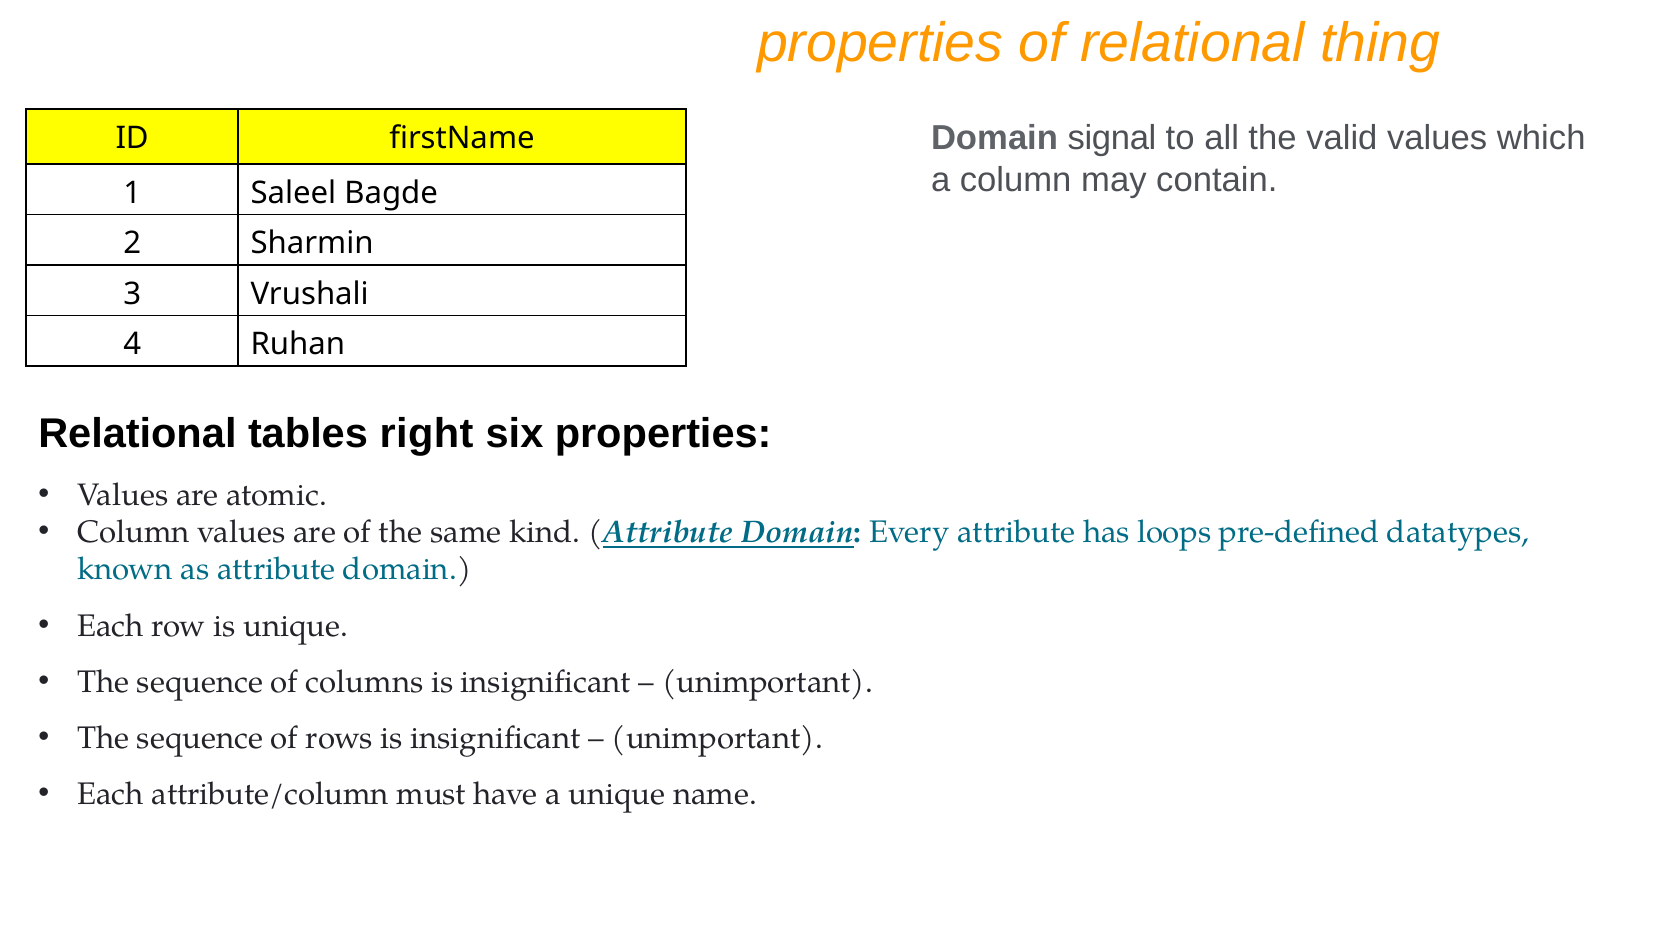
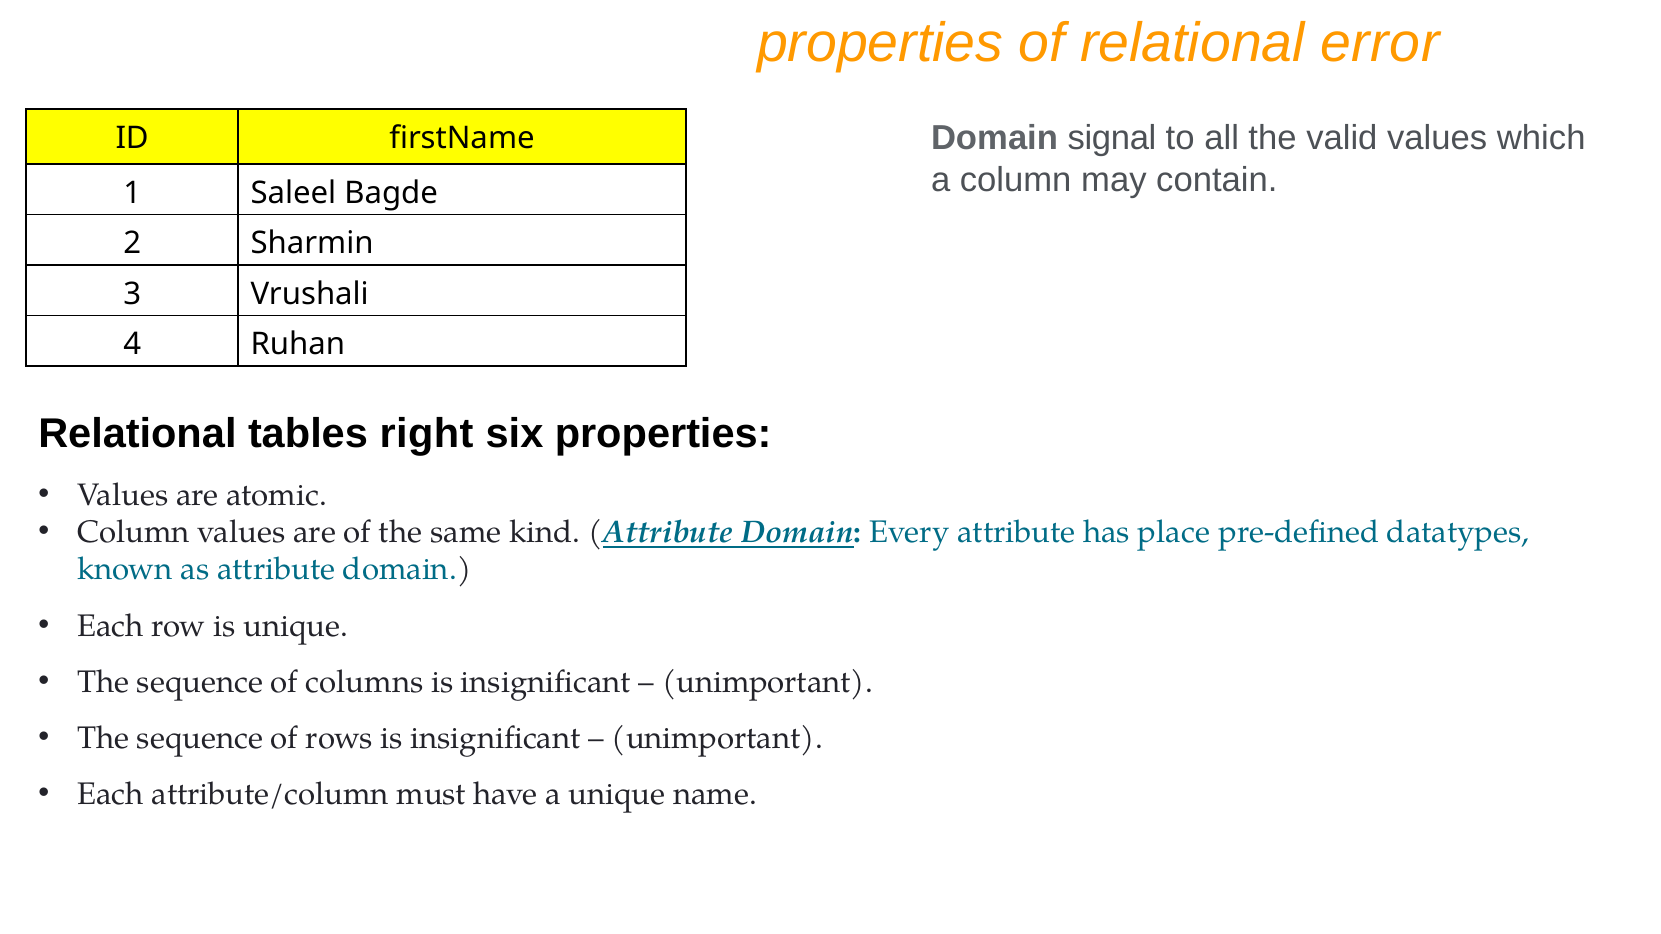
thing: thing -> error
loops: loops -> place
